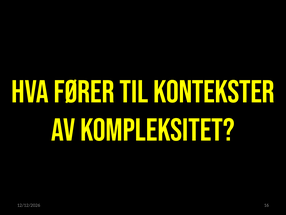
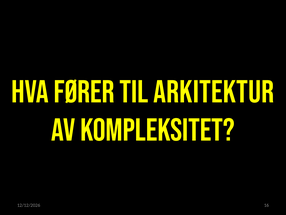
KONTEKSTER: KONTEKSTER -> ARKITEKTUR
